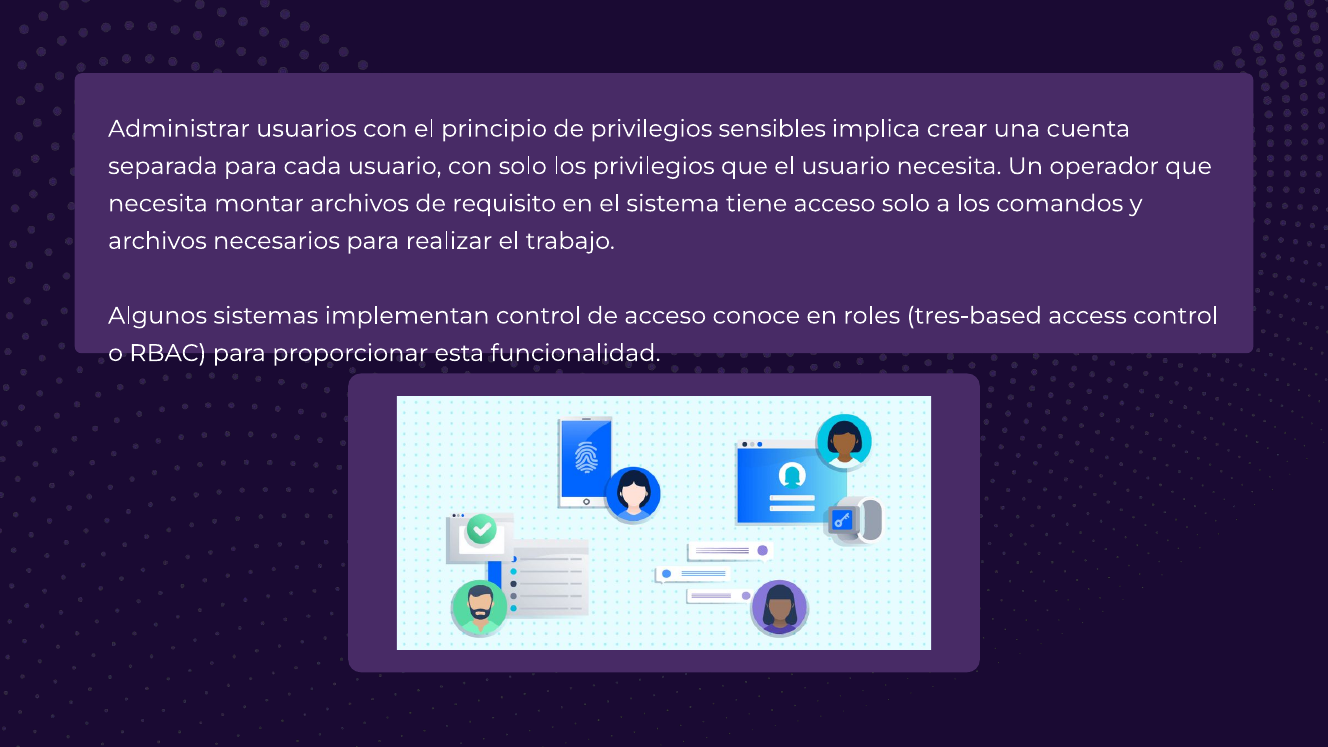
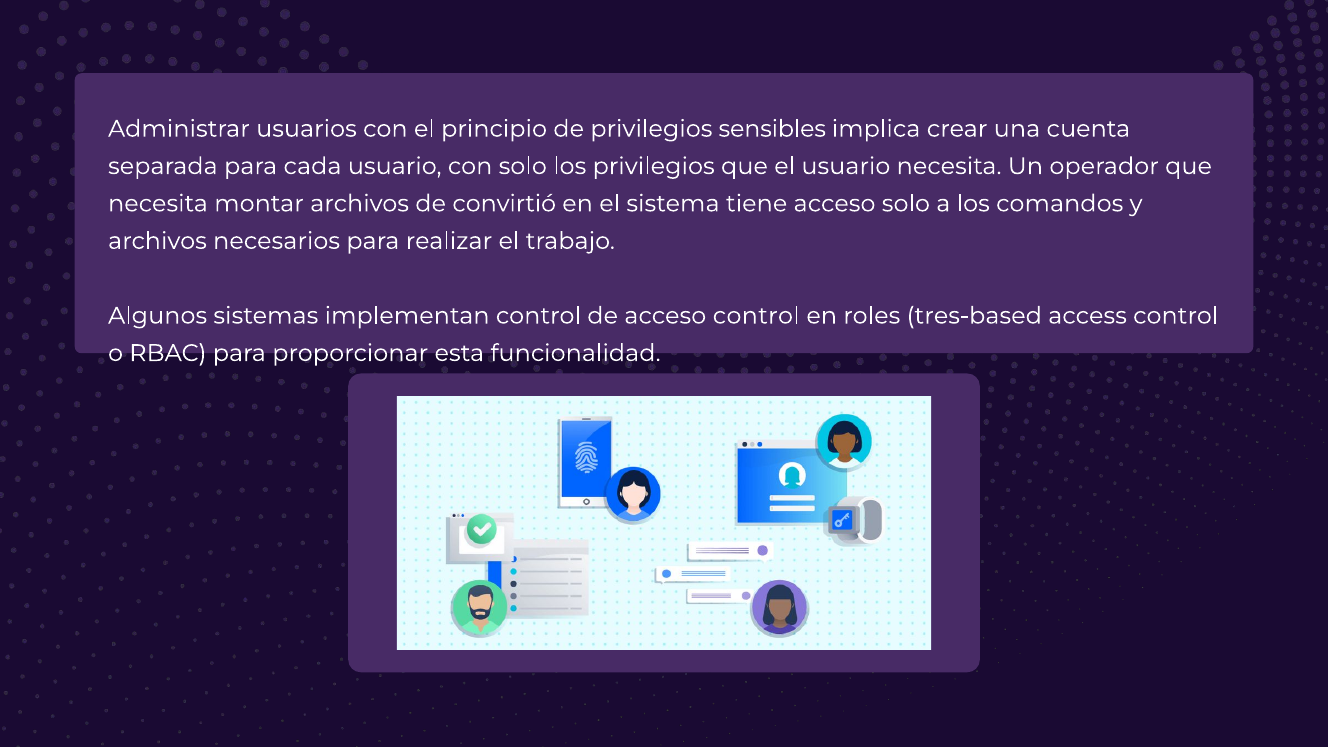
requisito: requisito -> convirtió
acceso conoce: conoce -> control
